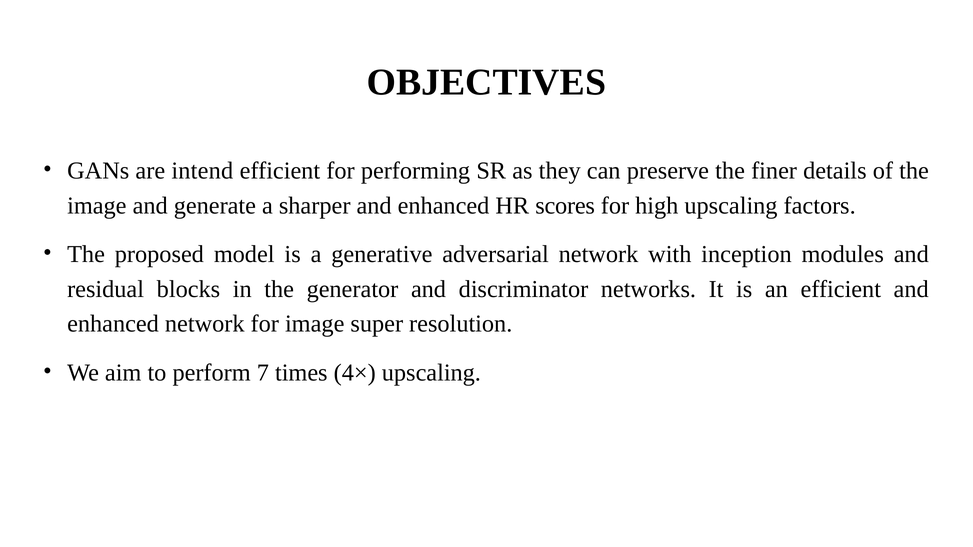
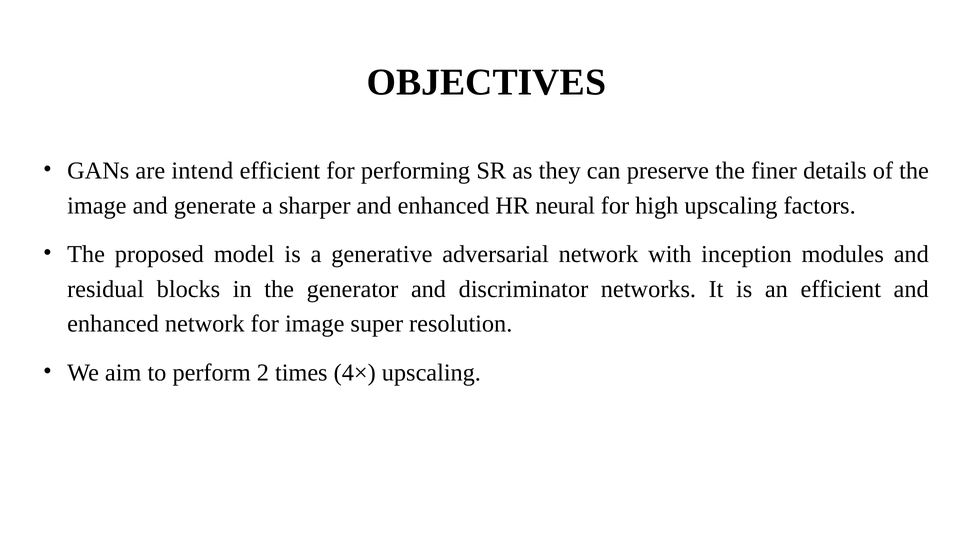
scores: scores -> neural
7: 7 -> 2
